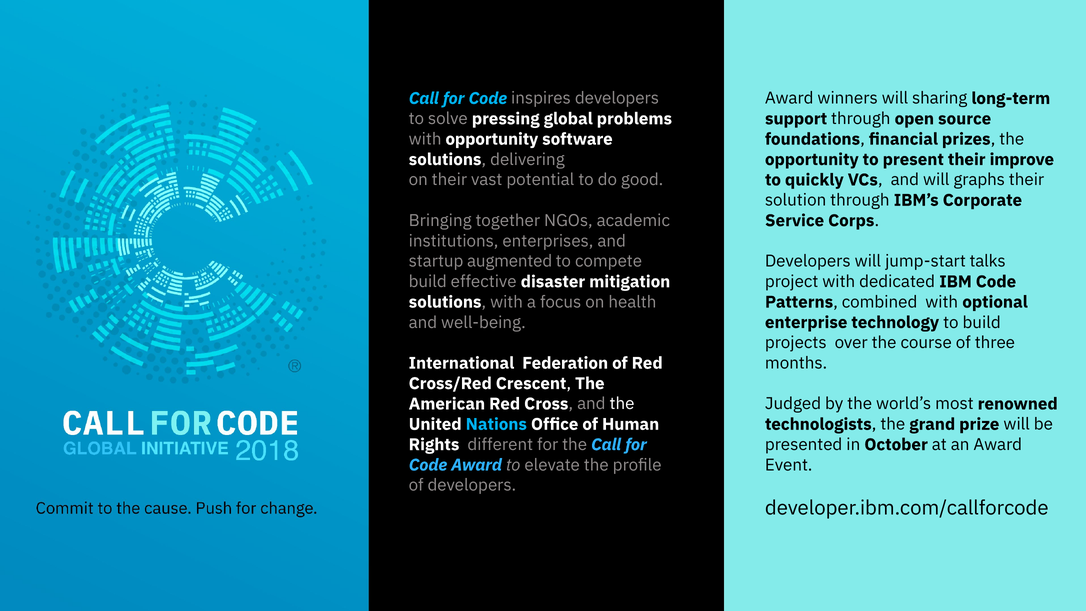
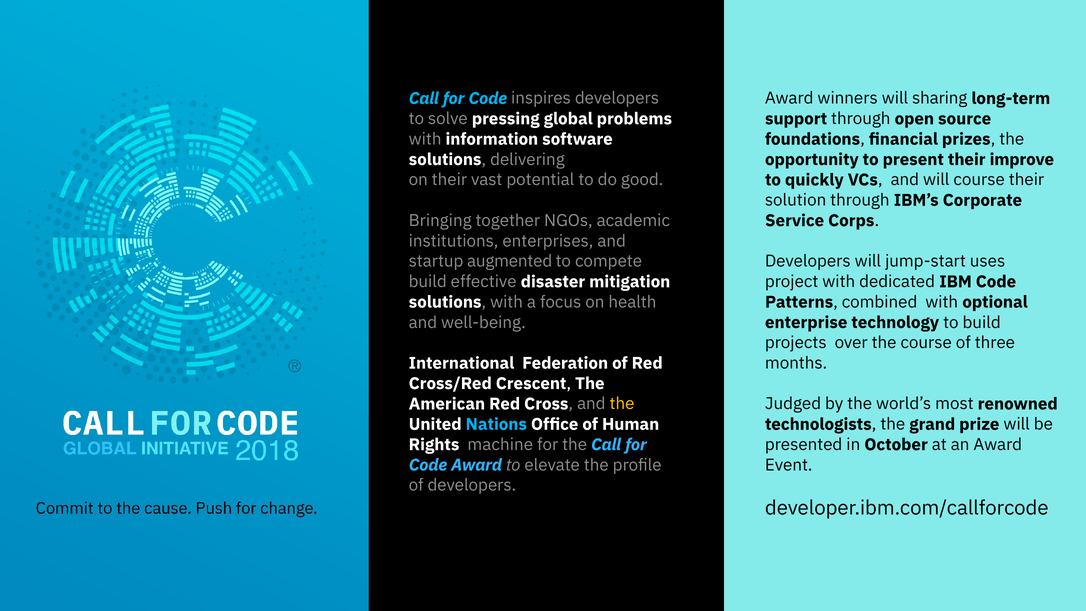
with opportunity: opportunity -> information
will graphs: graphs -> course
talks: talks -> uses
the at (622, 404) colour: white -> yellow
different: different -> machine
